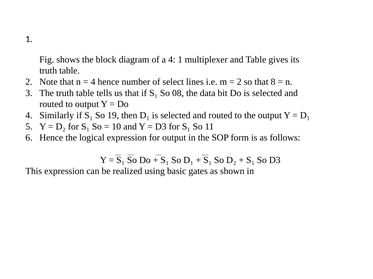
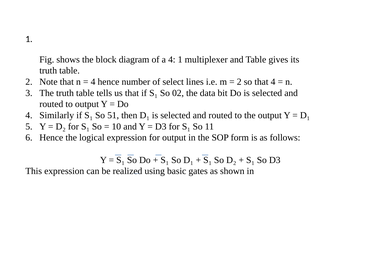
that 8: 8 -> 4
08: 08 -> 02
19: 19 -> 51
